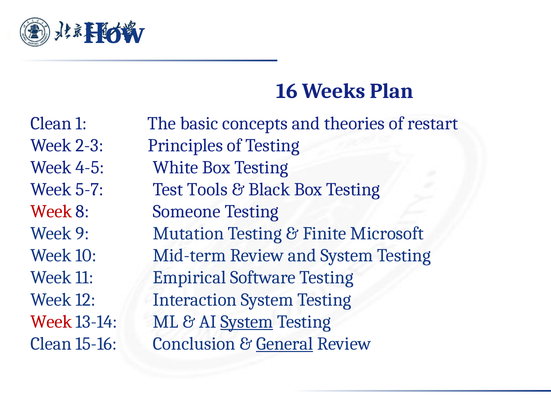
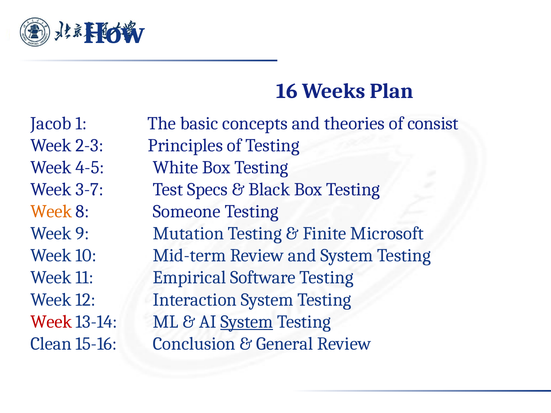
Clean at (51, 123): Clean -> Jacob
restart: restart -> consist
5-7: 5-7 -> 3-7
Tools: Tools -> Specs
Week at (51, 212) colour: red -> orange
General underline: present -> none
